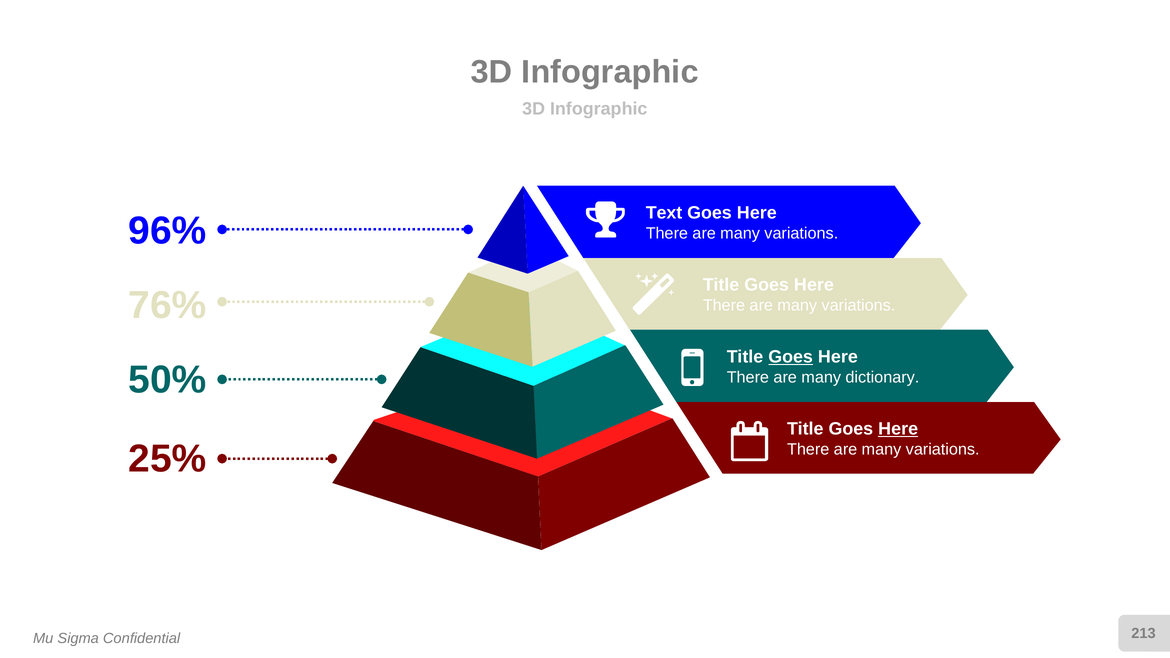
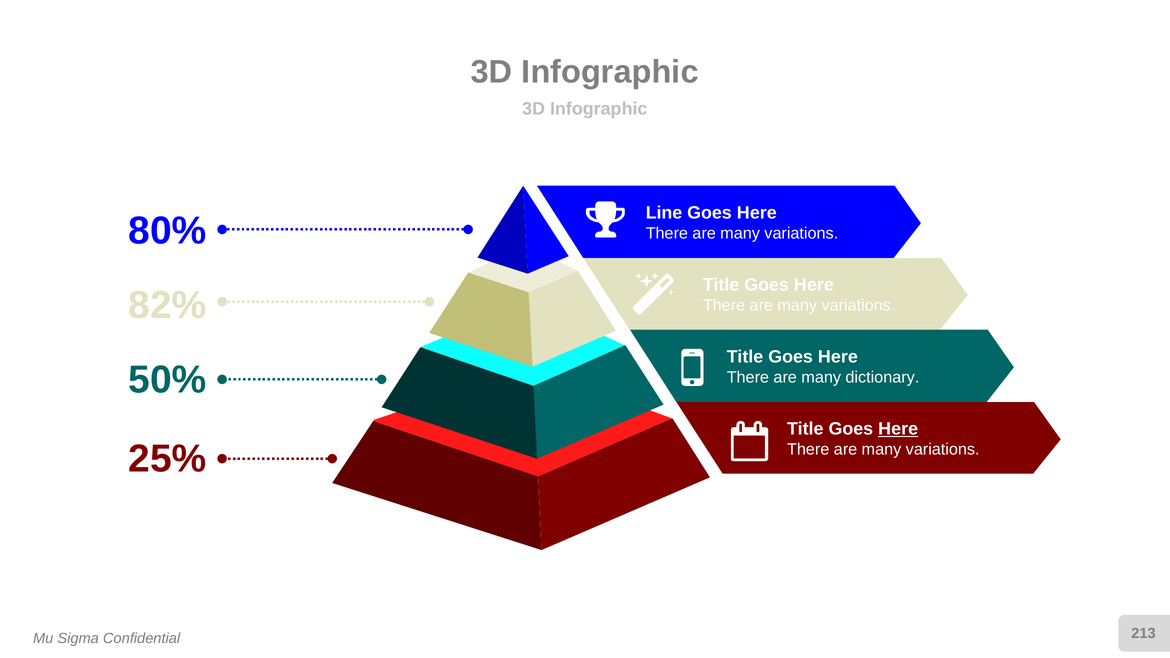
Text: Text -> Line
96%: 96% -> 80%
76%: 76% -> 82%
Goes at (791, 357) underline: present -> none
